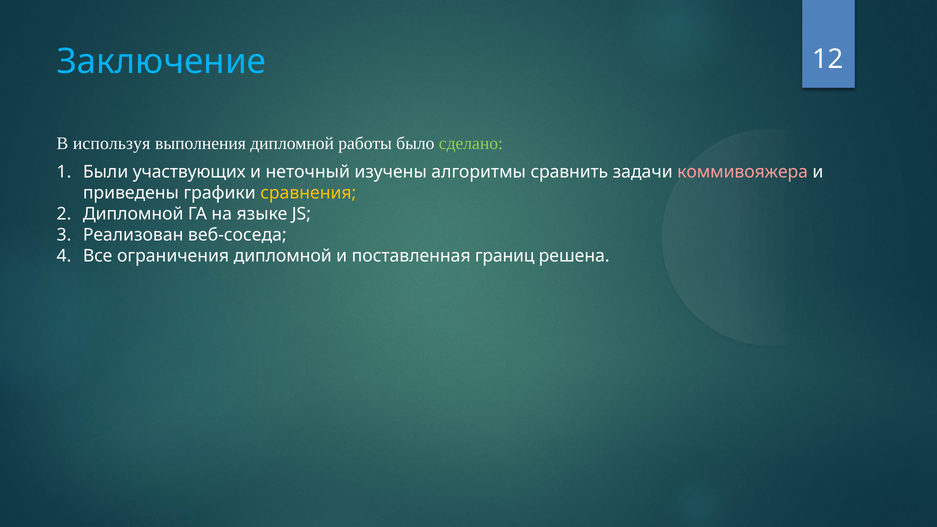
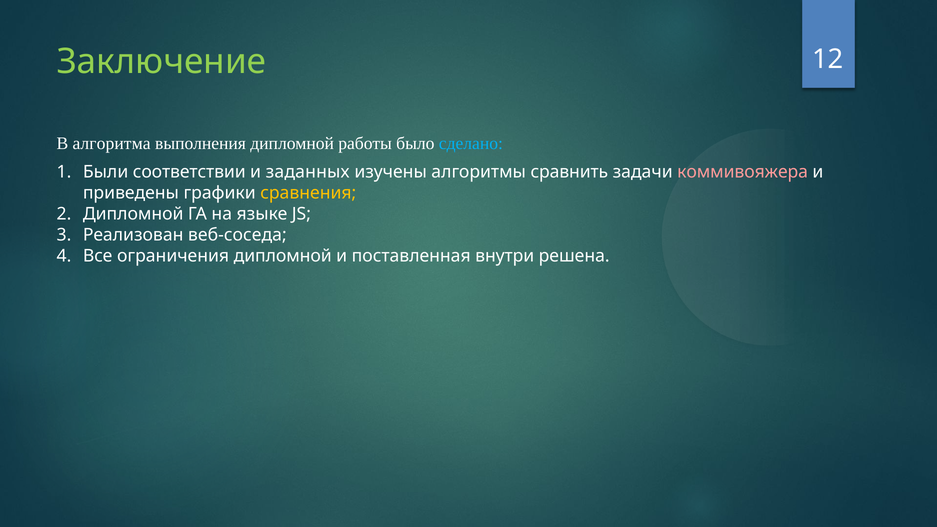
Заключение colour: light blue -> light green
используя: используя -> алгоритма
сделано colour: light green -> light blue
участвующих: участвующих -> соответствии
неточный: неточный -> заданных
границ: границ -> внутри
